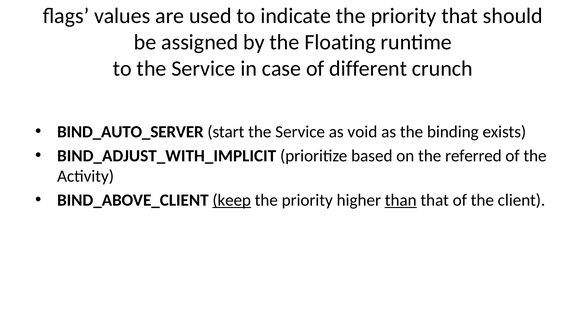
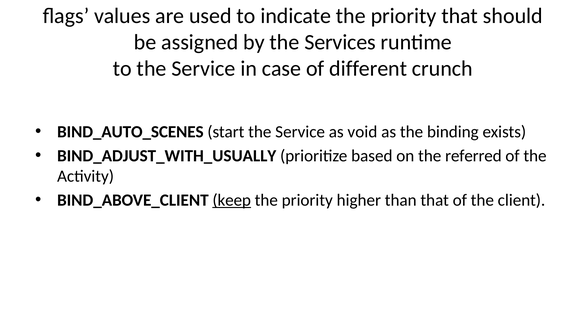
Floating: Floating -> Services
BIND_AUTO_SERVER: BIND_AUTO_SERVER -> BIND_AUTO_SCENES
BIND_ADJUST_WITH_IMPLICIT: BIND_ADJUST_WITH_IMPLICIT -> BIND_ADJUST_WITH_USUALLY
than underline: present -> none
